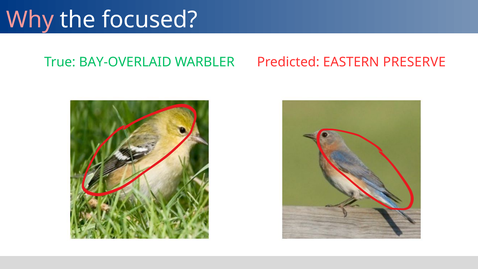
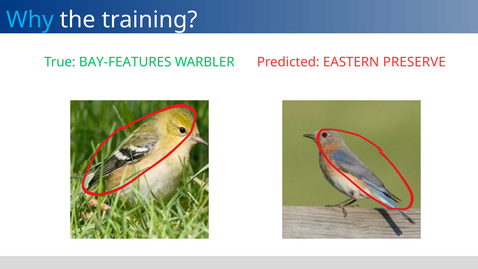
Why colour: pink -> light blue
focused: focused -> training
BAY-OVERLAID: BAY-OVERLAID -> BAY-FEATURES
